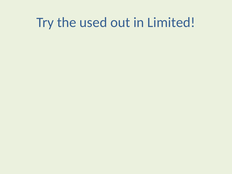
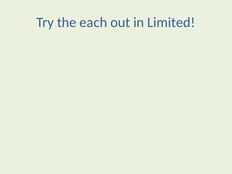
used: used -> each
